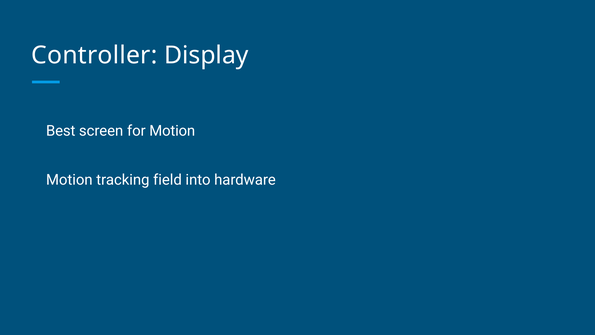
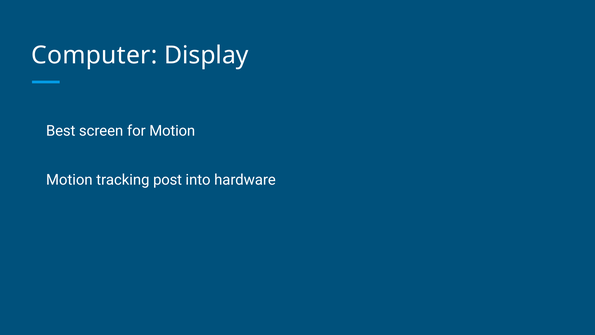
Controller: Controller -> Computer
field: field -> post
